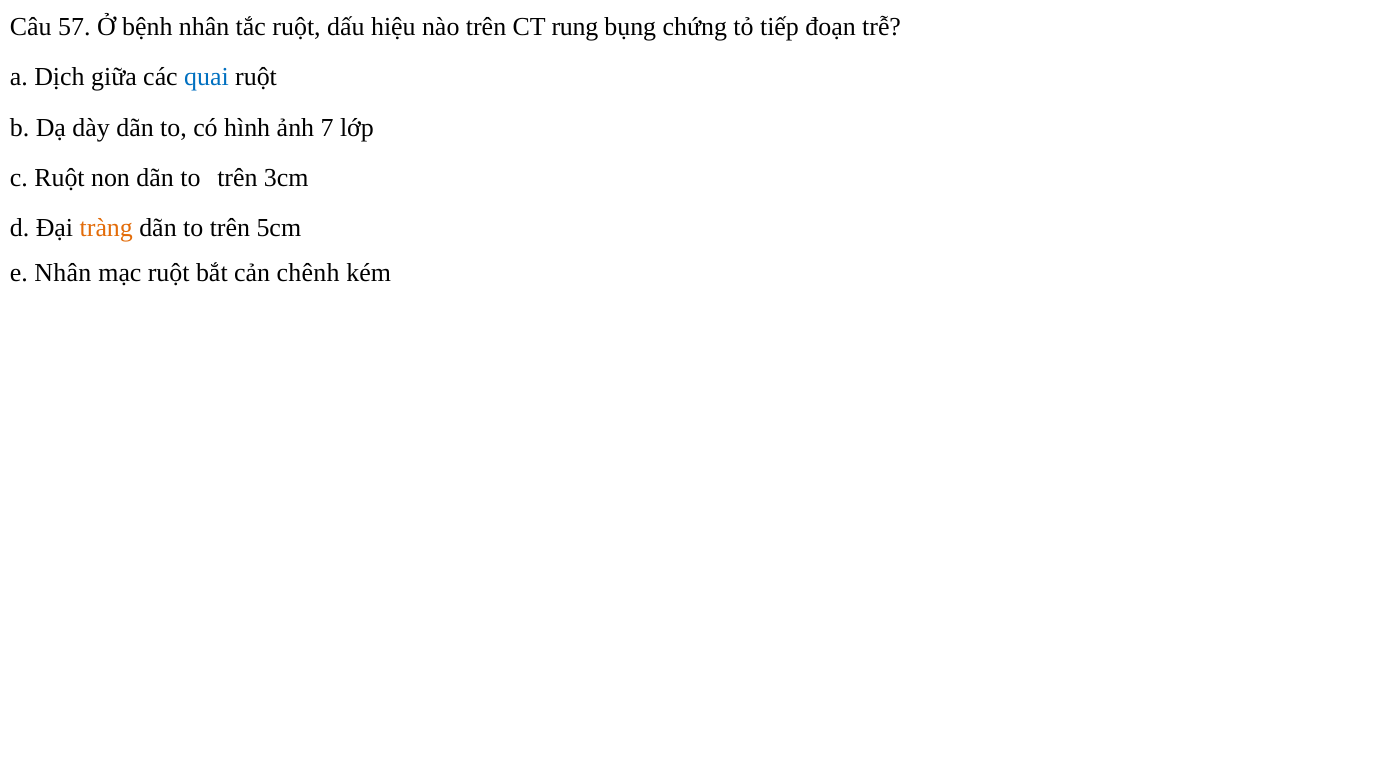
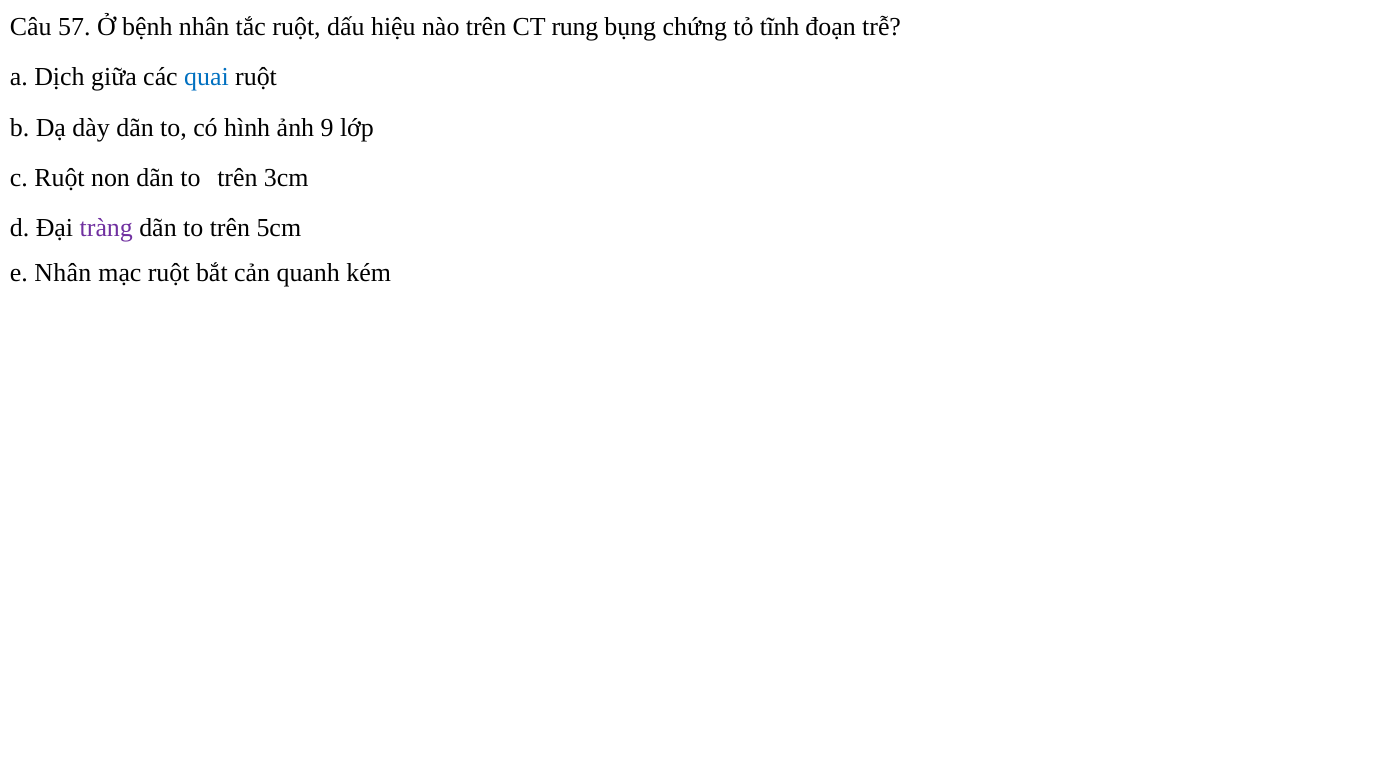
tiếp: tiếp -> tĩnh
7: 7 -> 9
tràng colour: orange -> purple
chênh: chênh -> quanh
